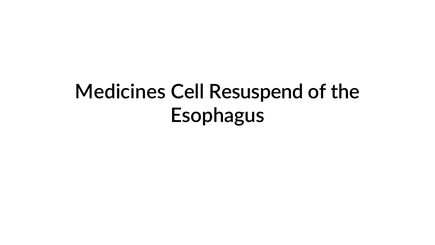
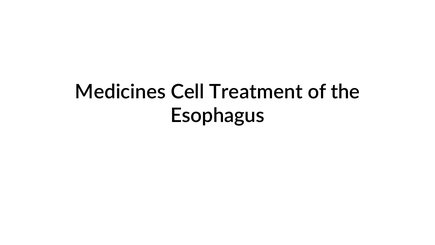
Resuspend: Resuspend -> Treatment
